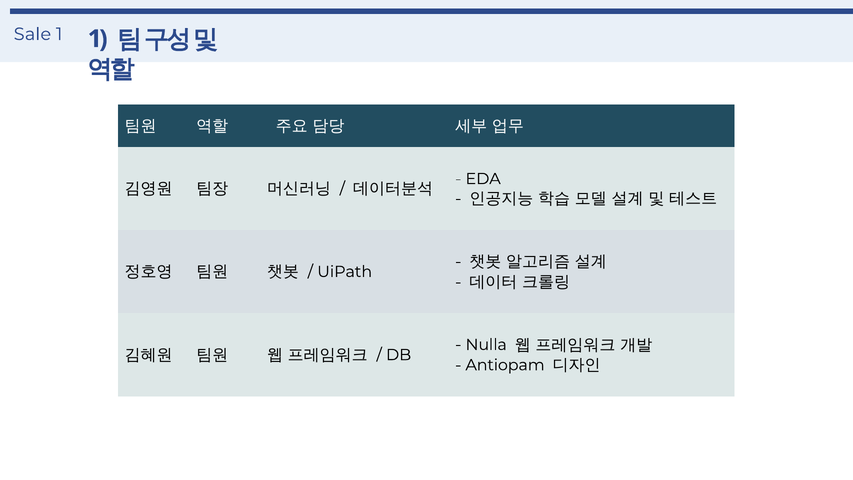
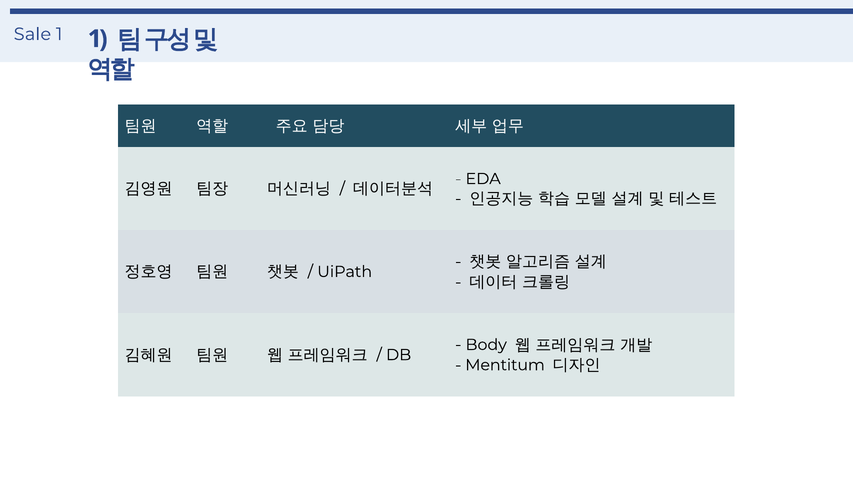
Nulla: Nulla -> Body
Antiopam: Antiopam -> Mentitum
